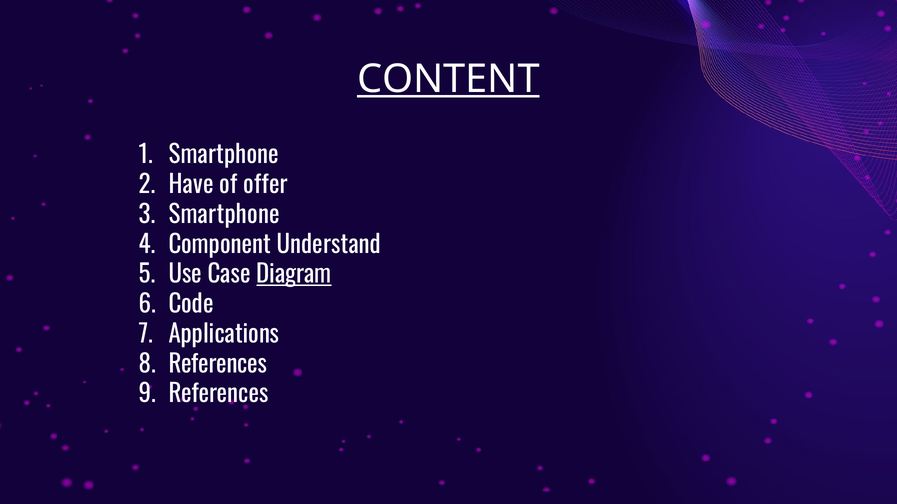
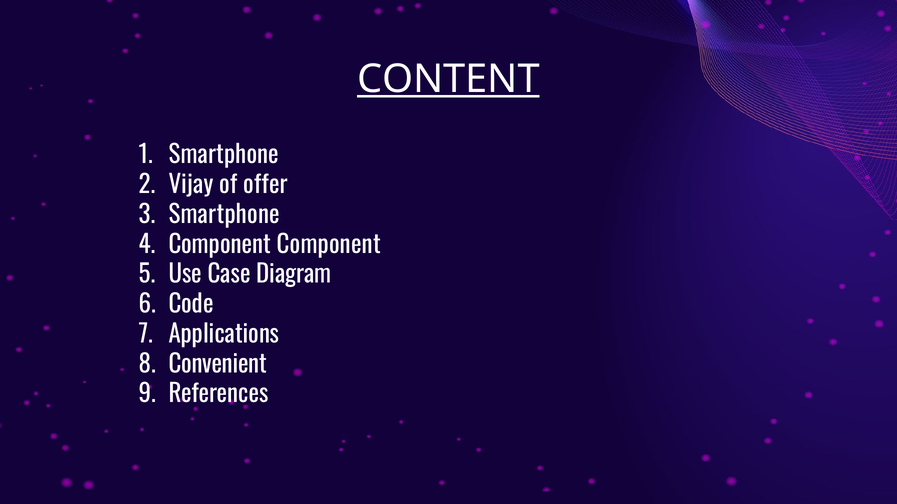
Have: Have -> Vijay
Component Understand: Understand -> Component
Diagram underline: present -> none
References at (218, 365): References -> Convenient
